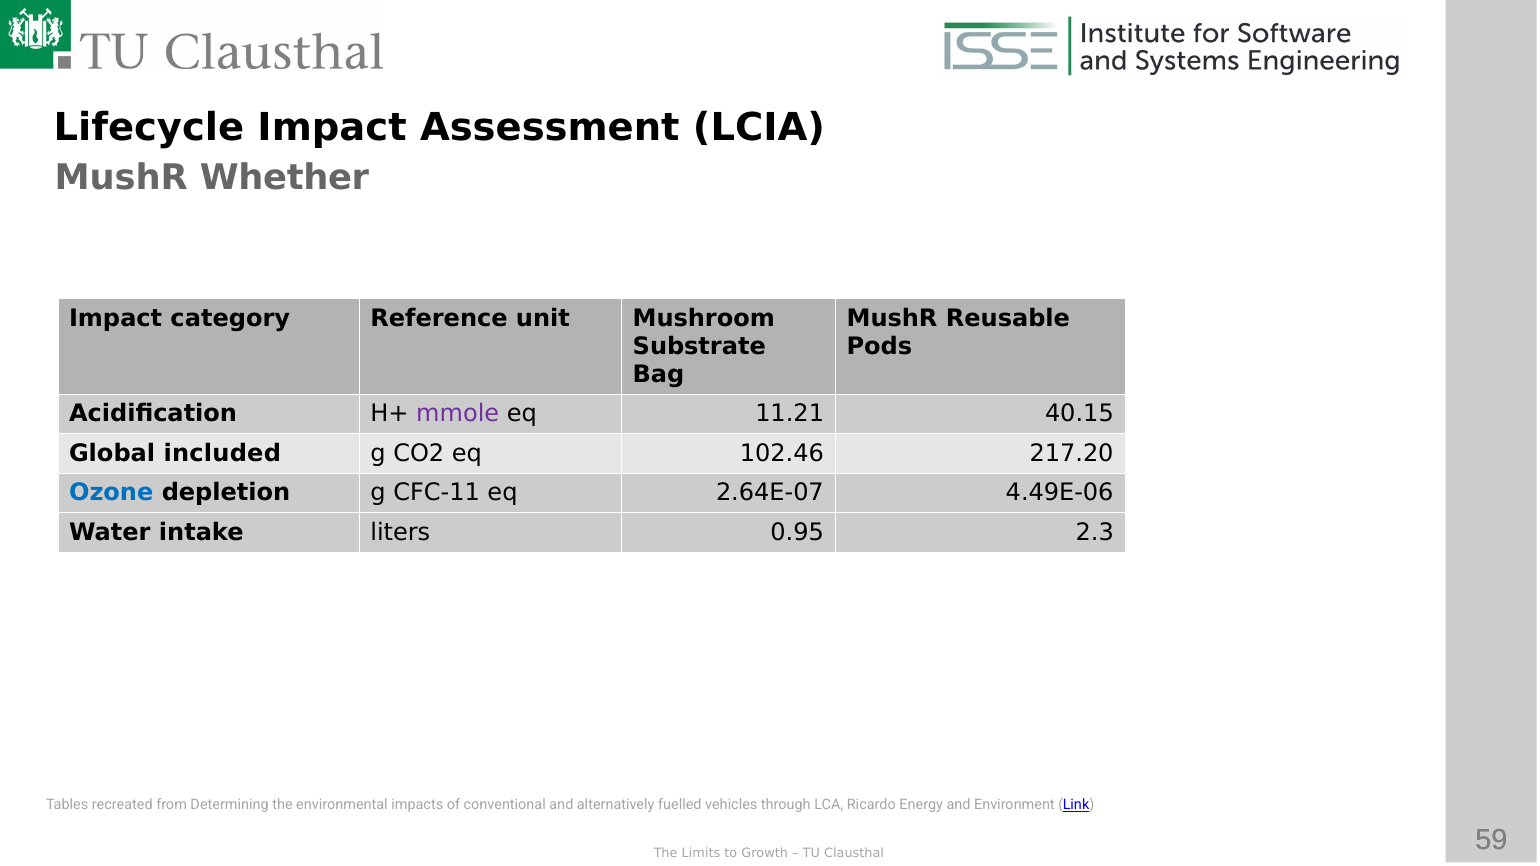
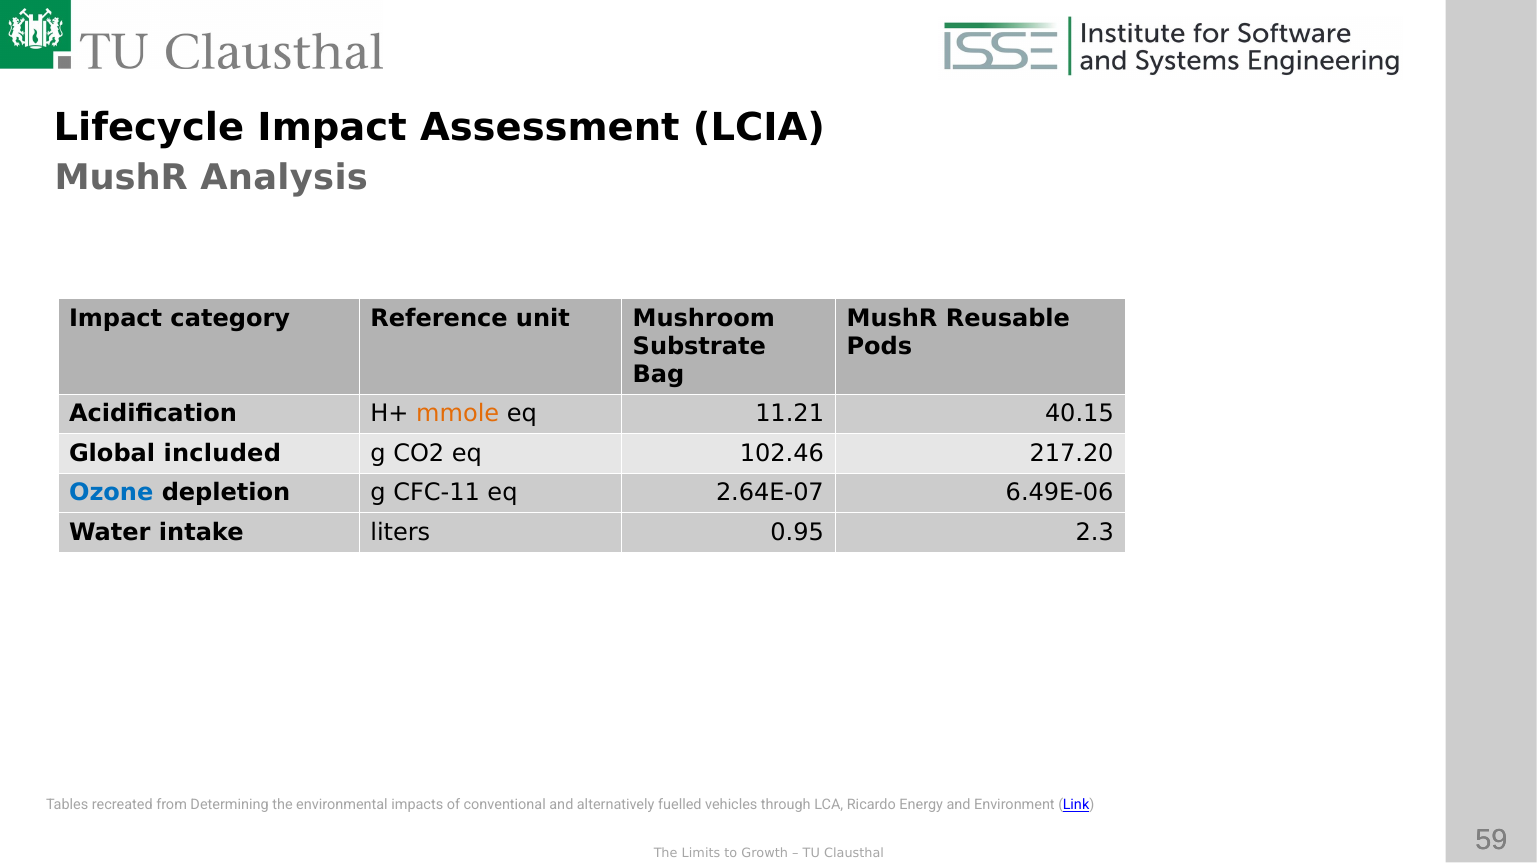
Whether: Whether -> Analysis
mmole colour: purple -> orange
4.49E-06: 4.49E-06 -> 6.49E-06
